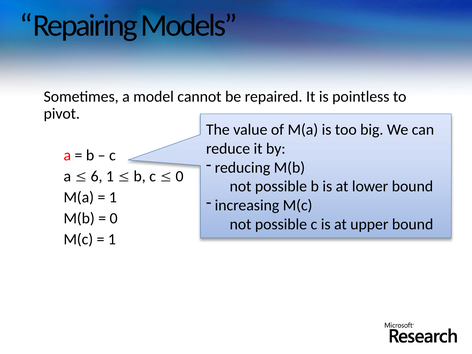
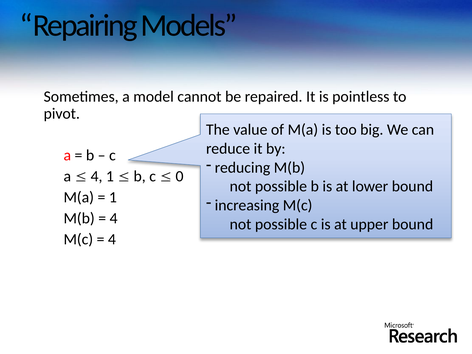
6 at (97, 176): 6 -> 4
0 at (114, 218): 0 -> 4
1 at (112, 239): 1 -> 4
